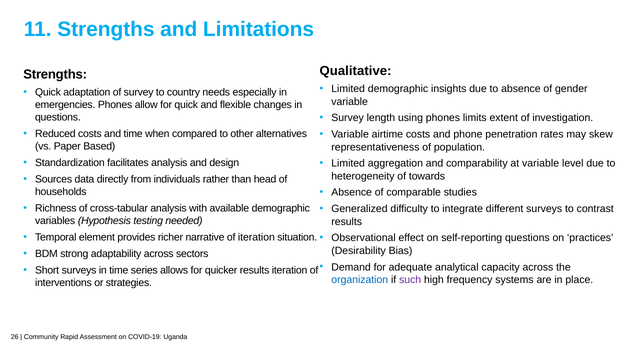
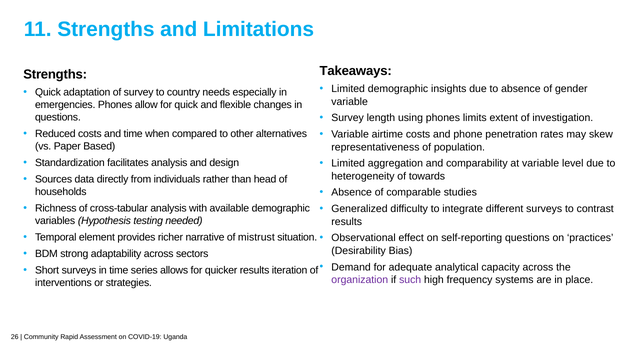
Qualitative: Qualitative -> Takeaways
of iteration: iteration -> mistrust
organization colour: blue -> purple
